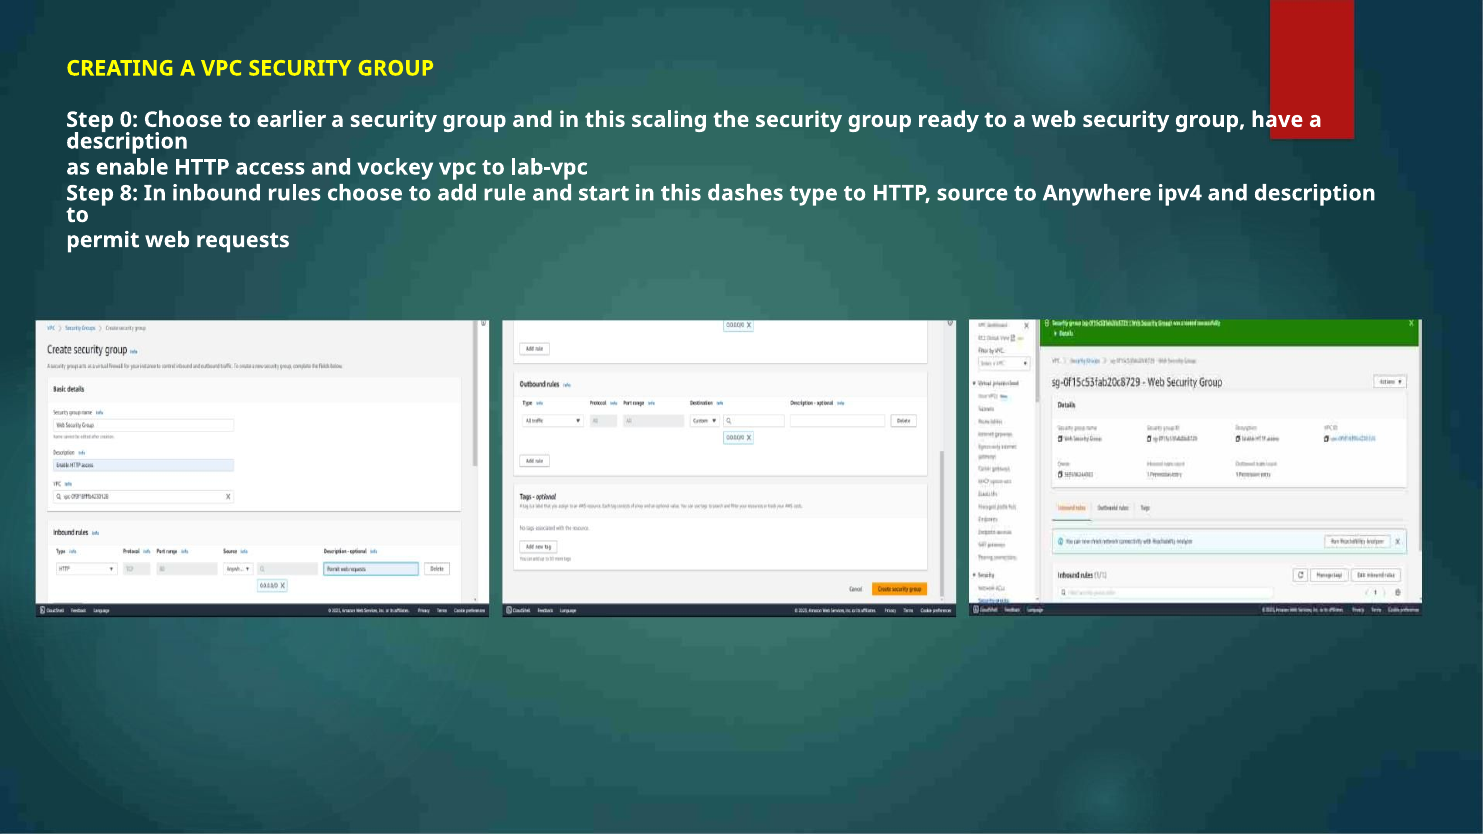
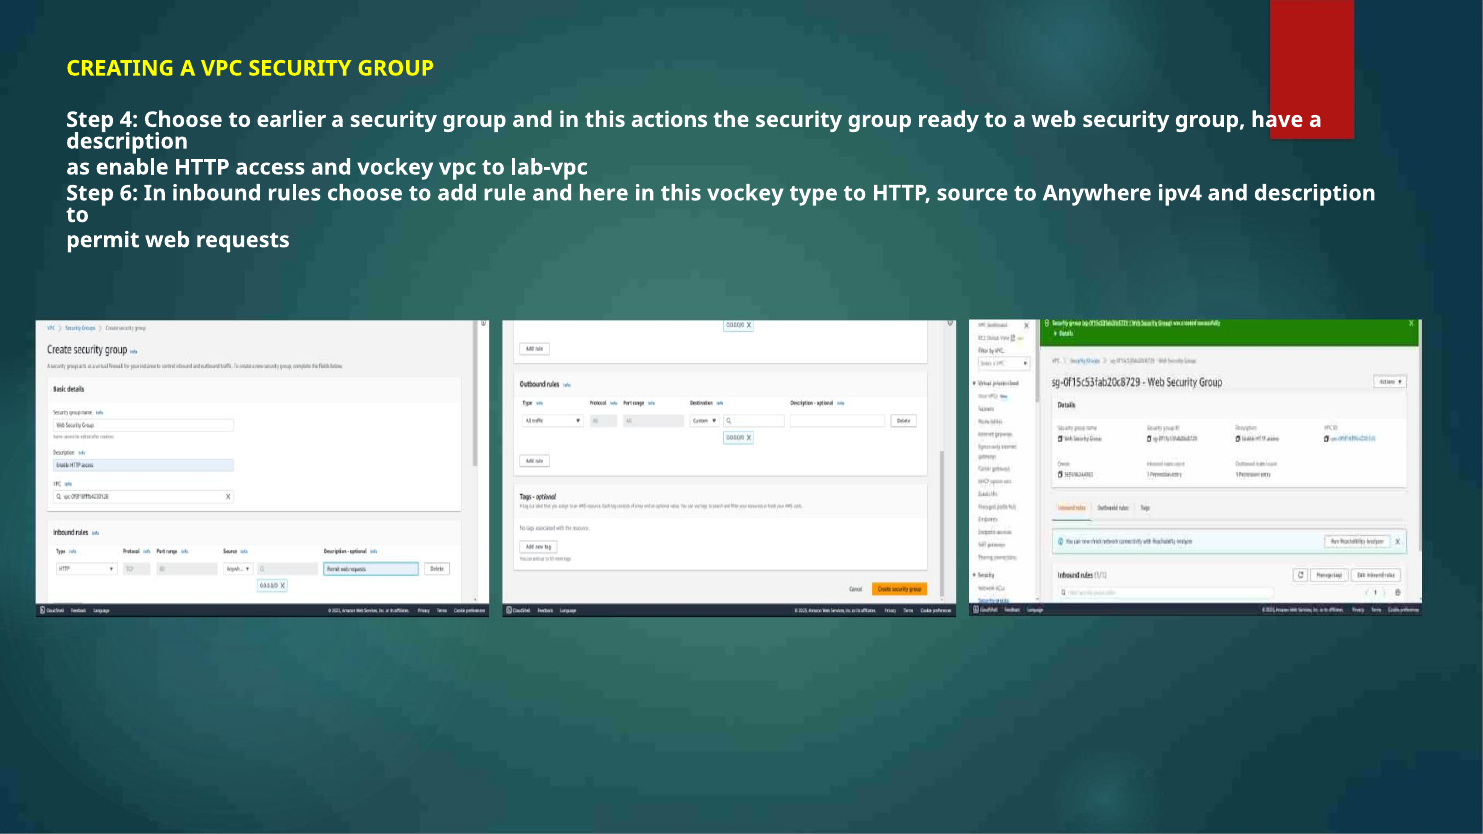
0: 0 -> 4
scaling: scaling -> actions
8: 8 -> 6
start: start -> here
this dashes: dashes -> vockey
